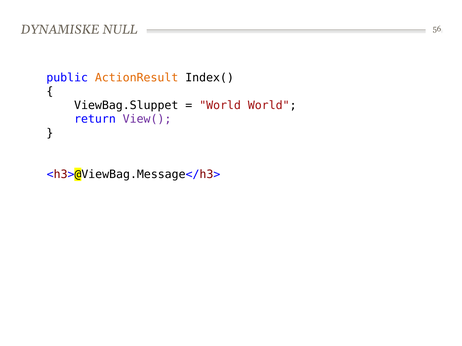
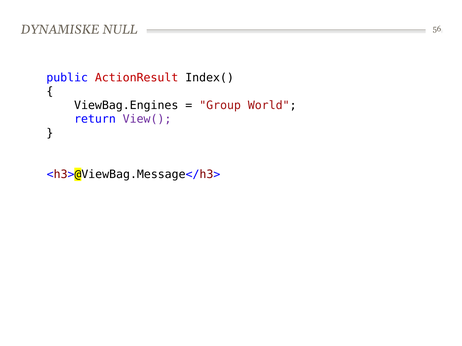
ActionResult colour: orange -> red
ViewBag.Sluppet: ViewBag.Sluppet -> ViewBag.Engines
World at (220, 105): World -> Group
